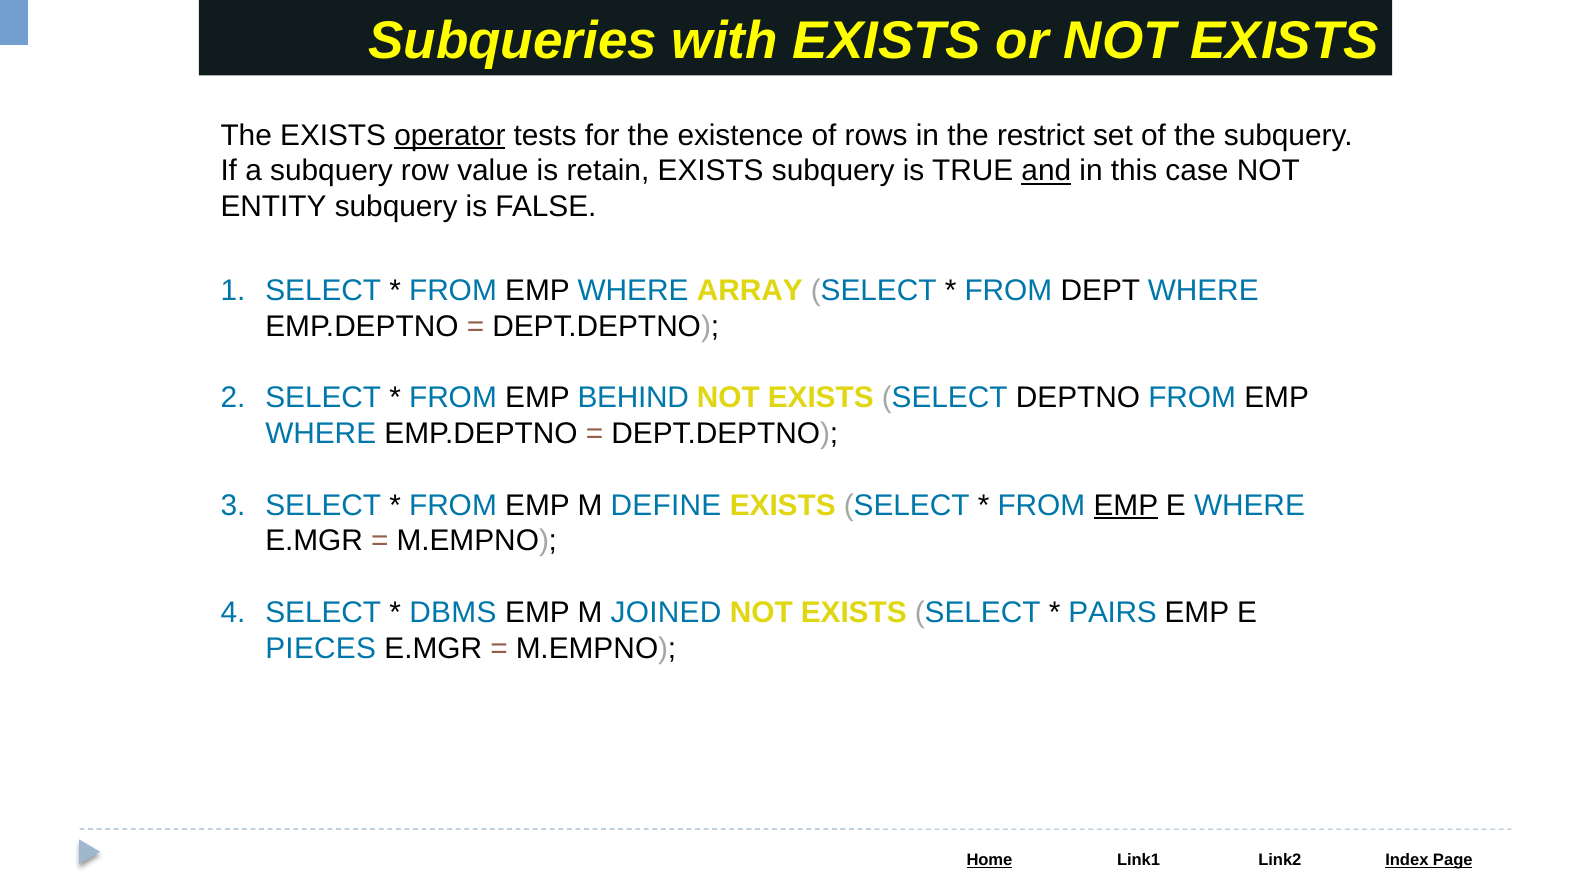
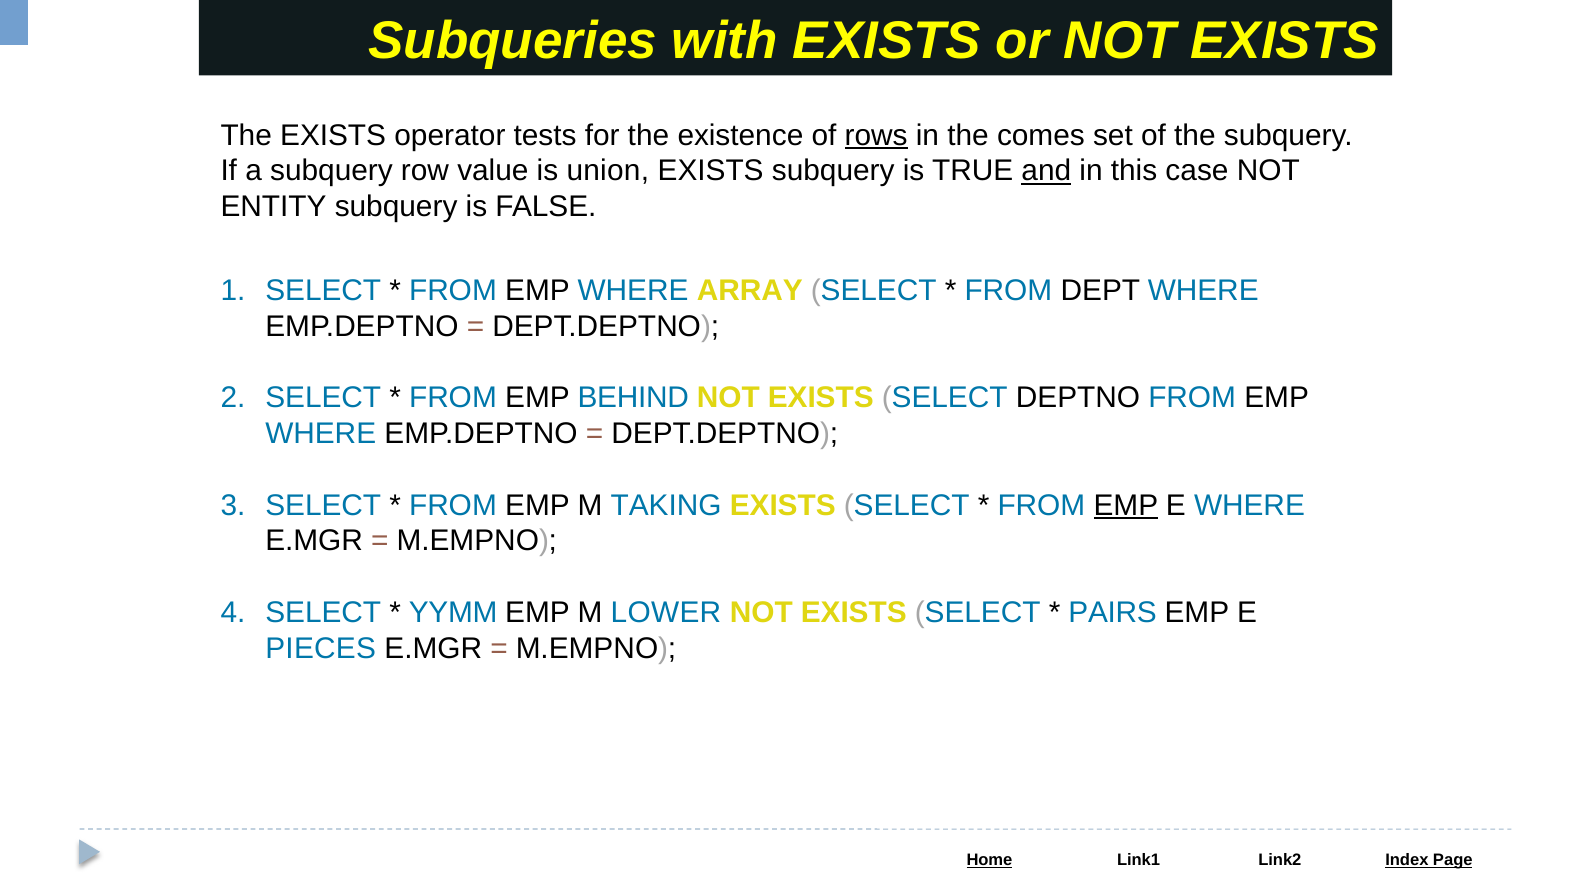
operator underline: present -> none
rows underline: none -> present
restrict: restrict -> comes
retain: retain -> union
DEFINE: DEFINE -> TAKING
DBMS: DBMS -> YYMM
JOINED: JOINED -> LOWER
